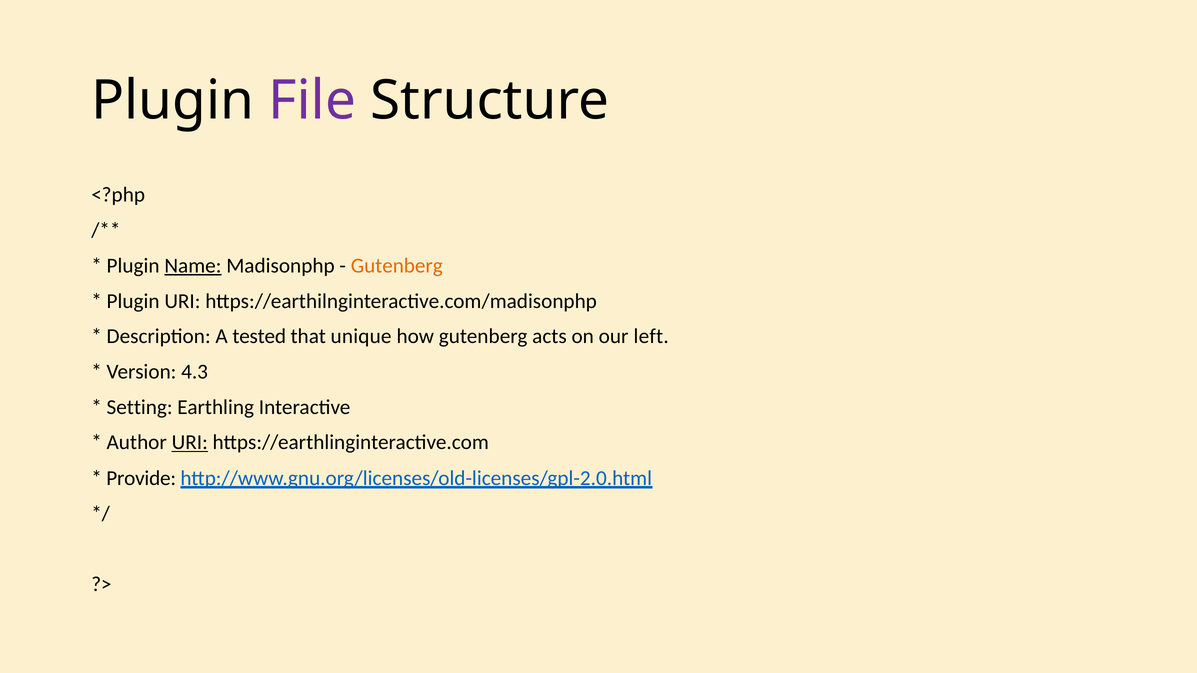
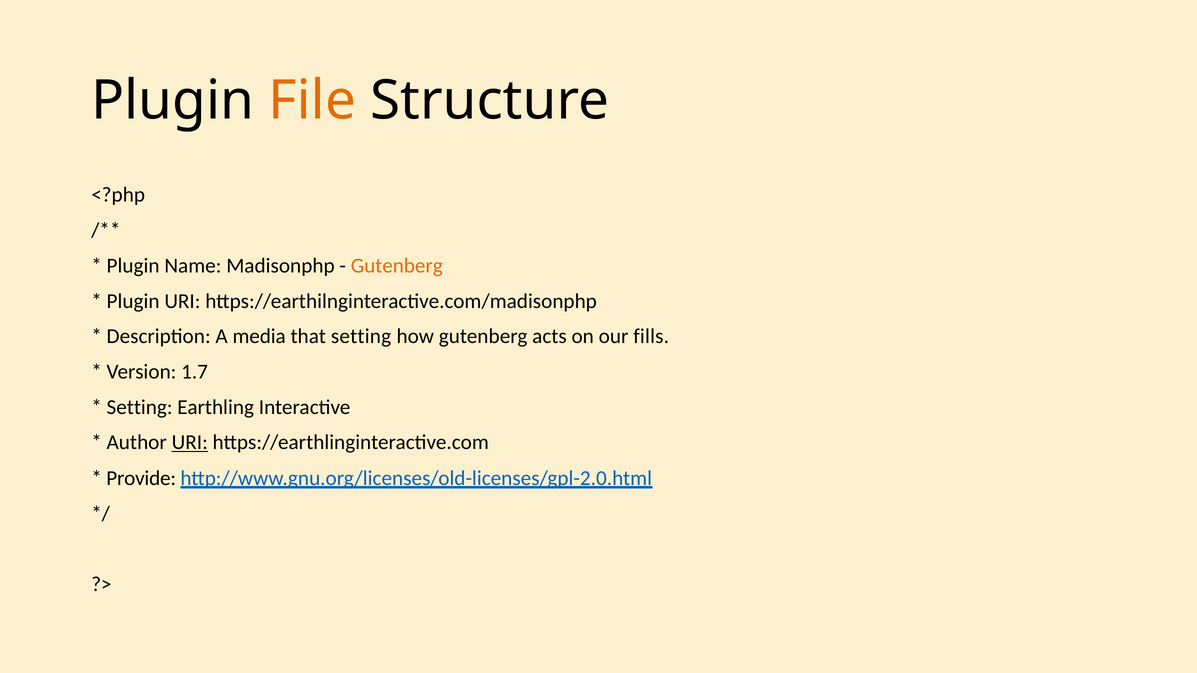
File colour: purple -> orange
Name underline: present -> none
tested: tested -> media
that unique: unique -> setting
left: left -> fills
4.3: 4.3 -> 1.7
